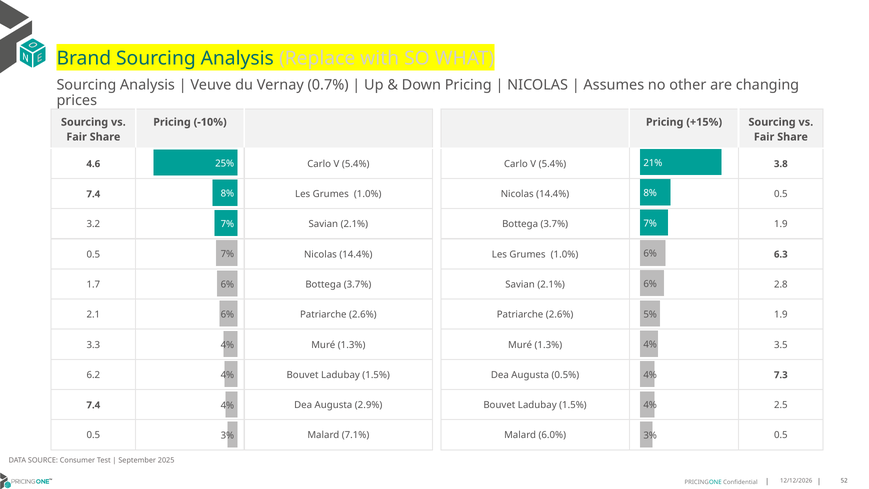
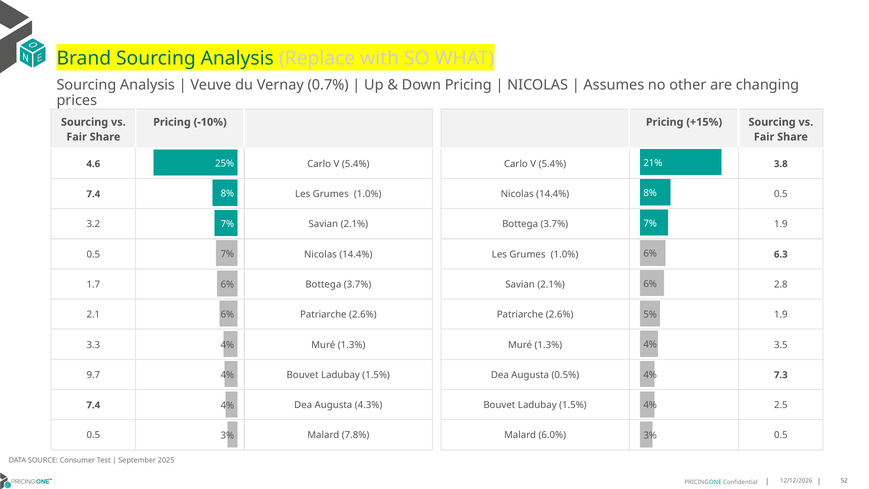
6.2: 6.2 -> 9.7
2.9%: 2.9% -> 4.3%
7.1%: 7.1% -> 7.8%
